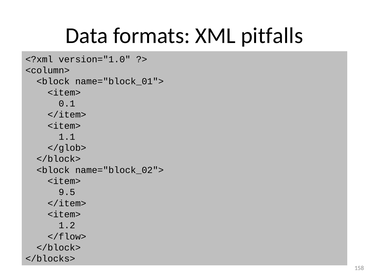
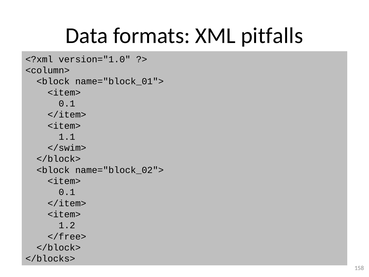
</glob>: </glob> -> </swim>
9.5 at (67, 192): 9.5 -> 0.1
</flow>: </flow> -> </free>
